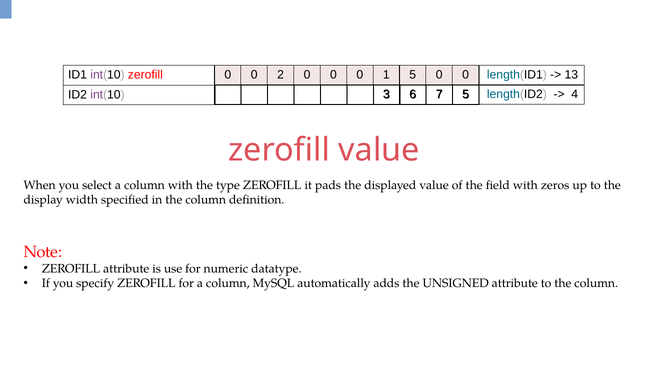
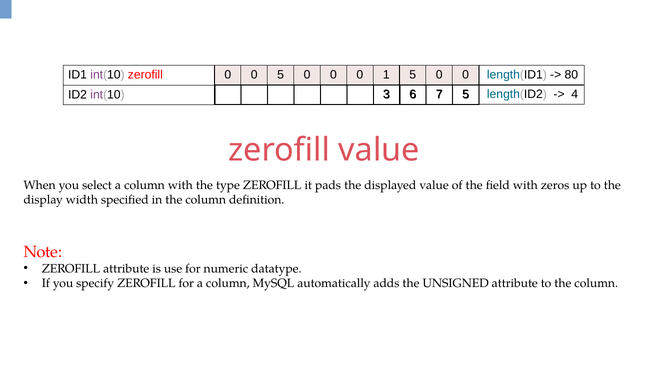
0 2: 2 -> 5
13: 13 -> 80
